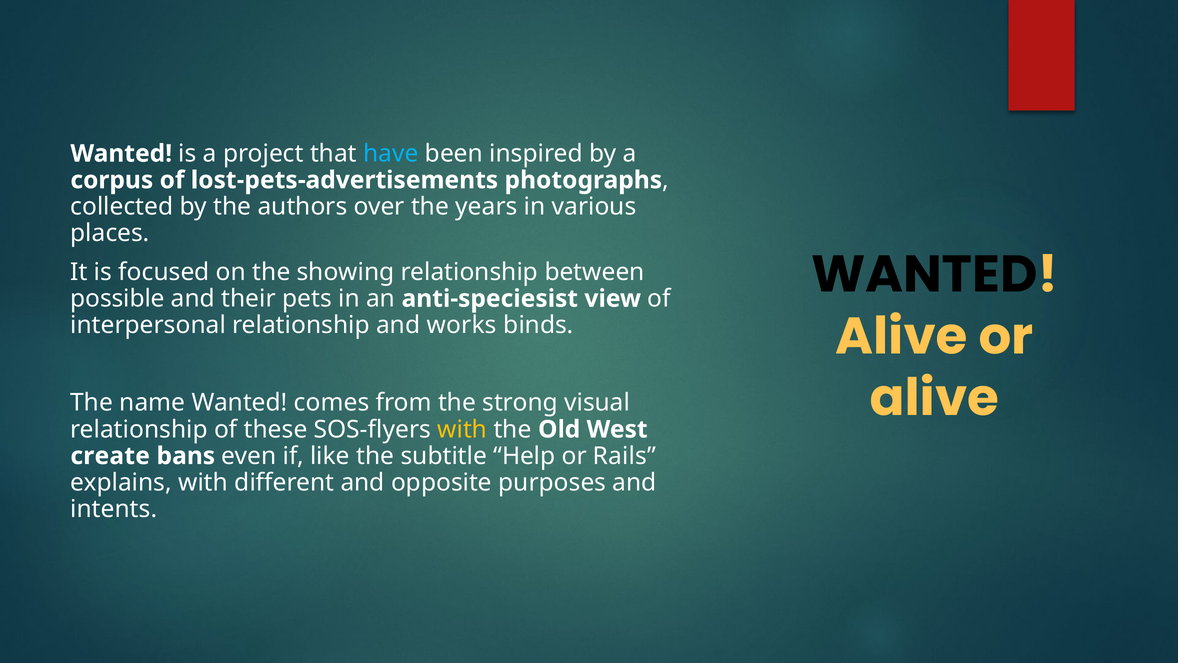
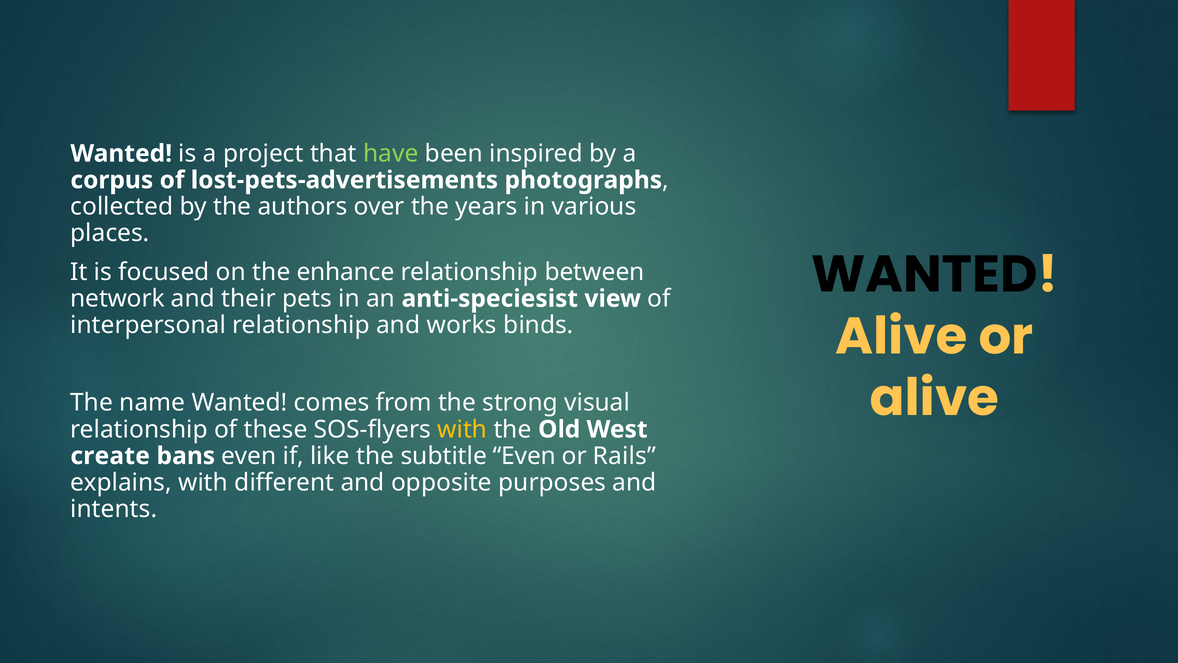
have colour: light blue -> light green
showing: showing -> enhance
possible: possible -> network
subtitle Help: Help -> Even
